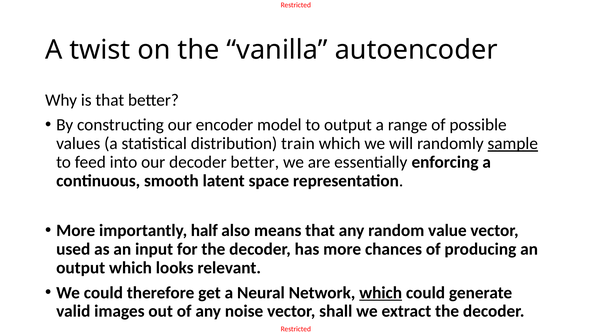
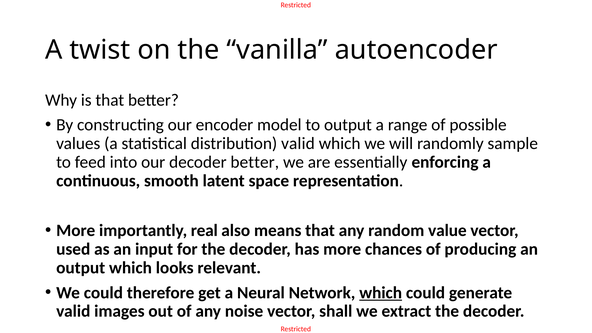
distribution train: train -> valid
sample underline: present -> none
half: half -> real
